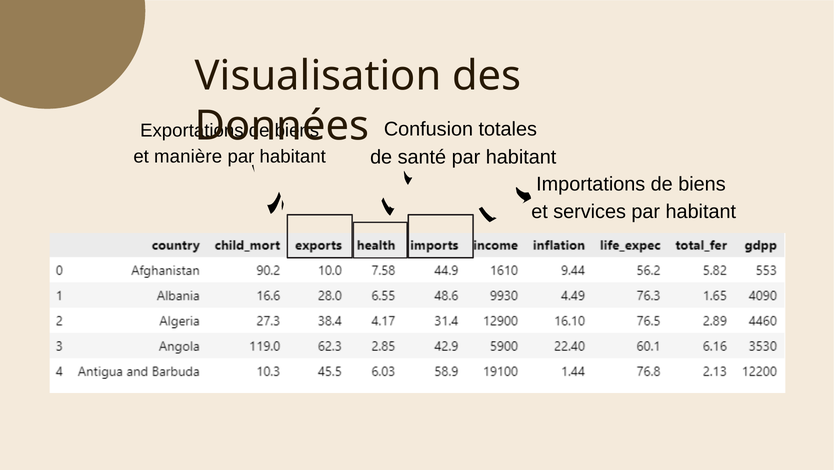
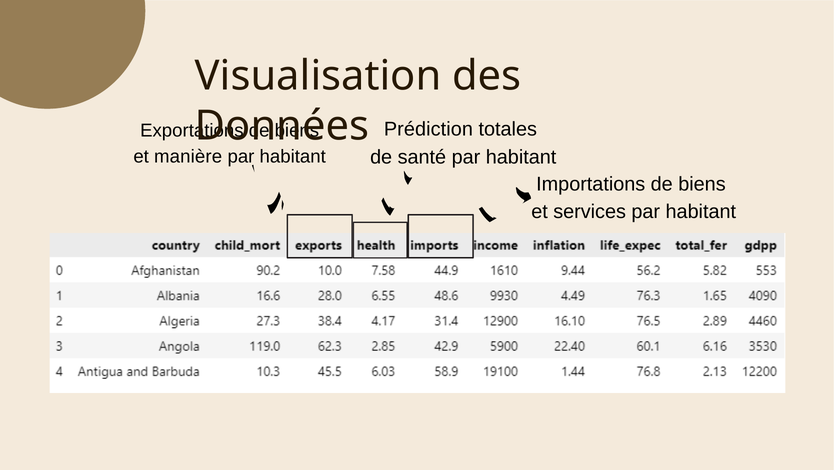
Confusion: Confusion -> Prédiction
